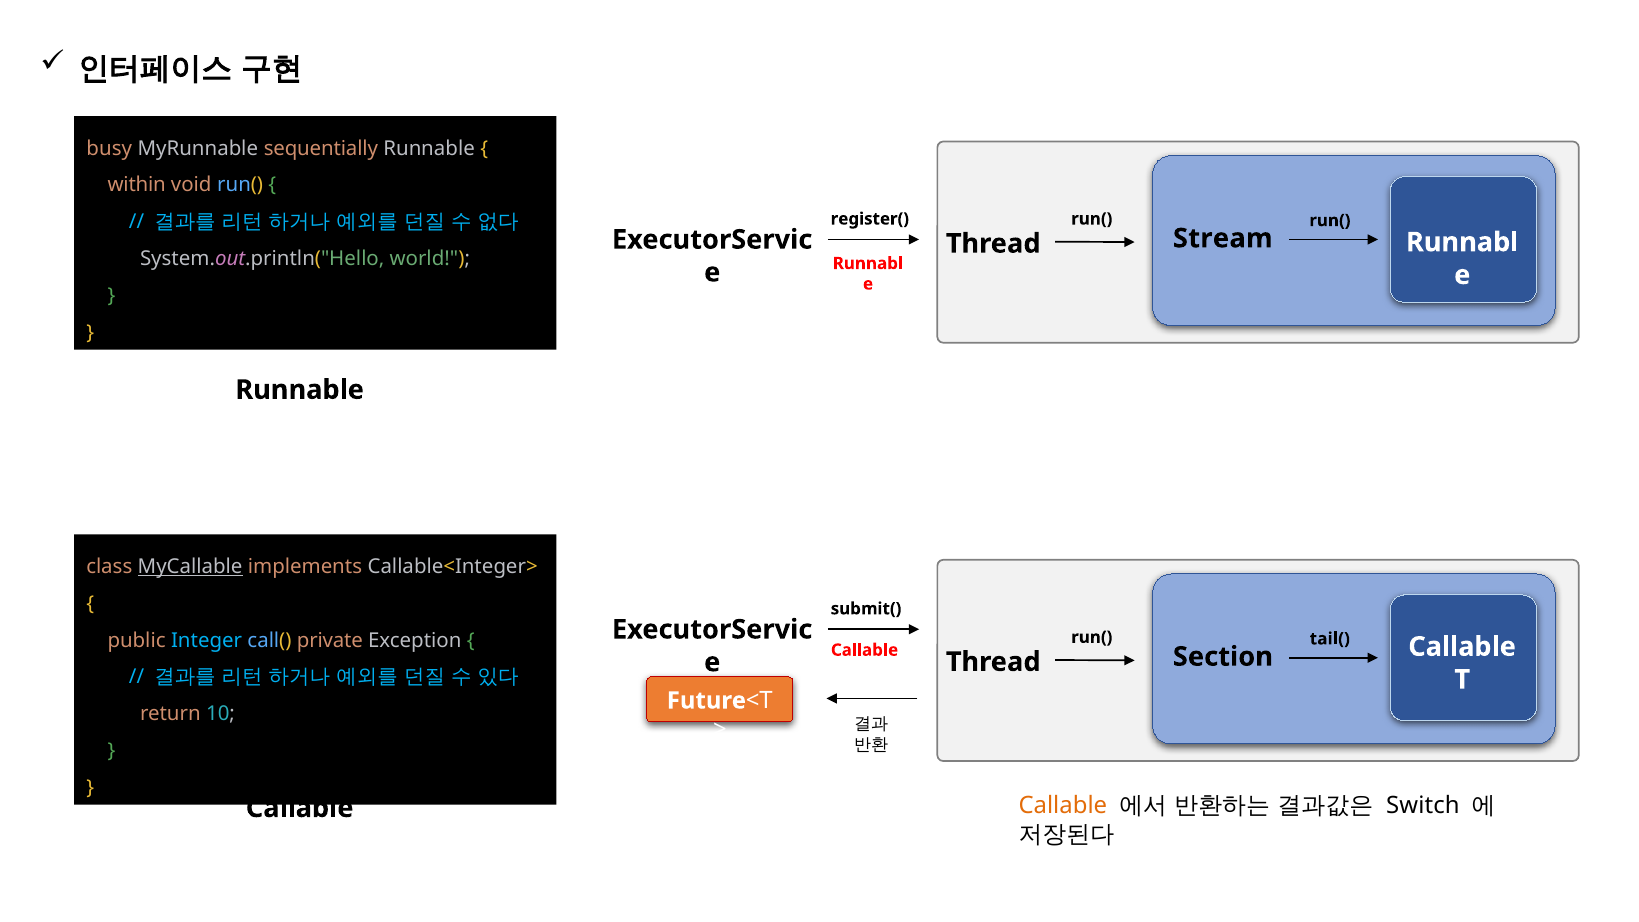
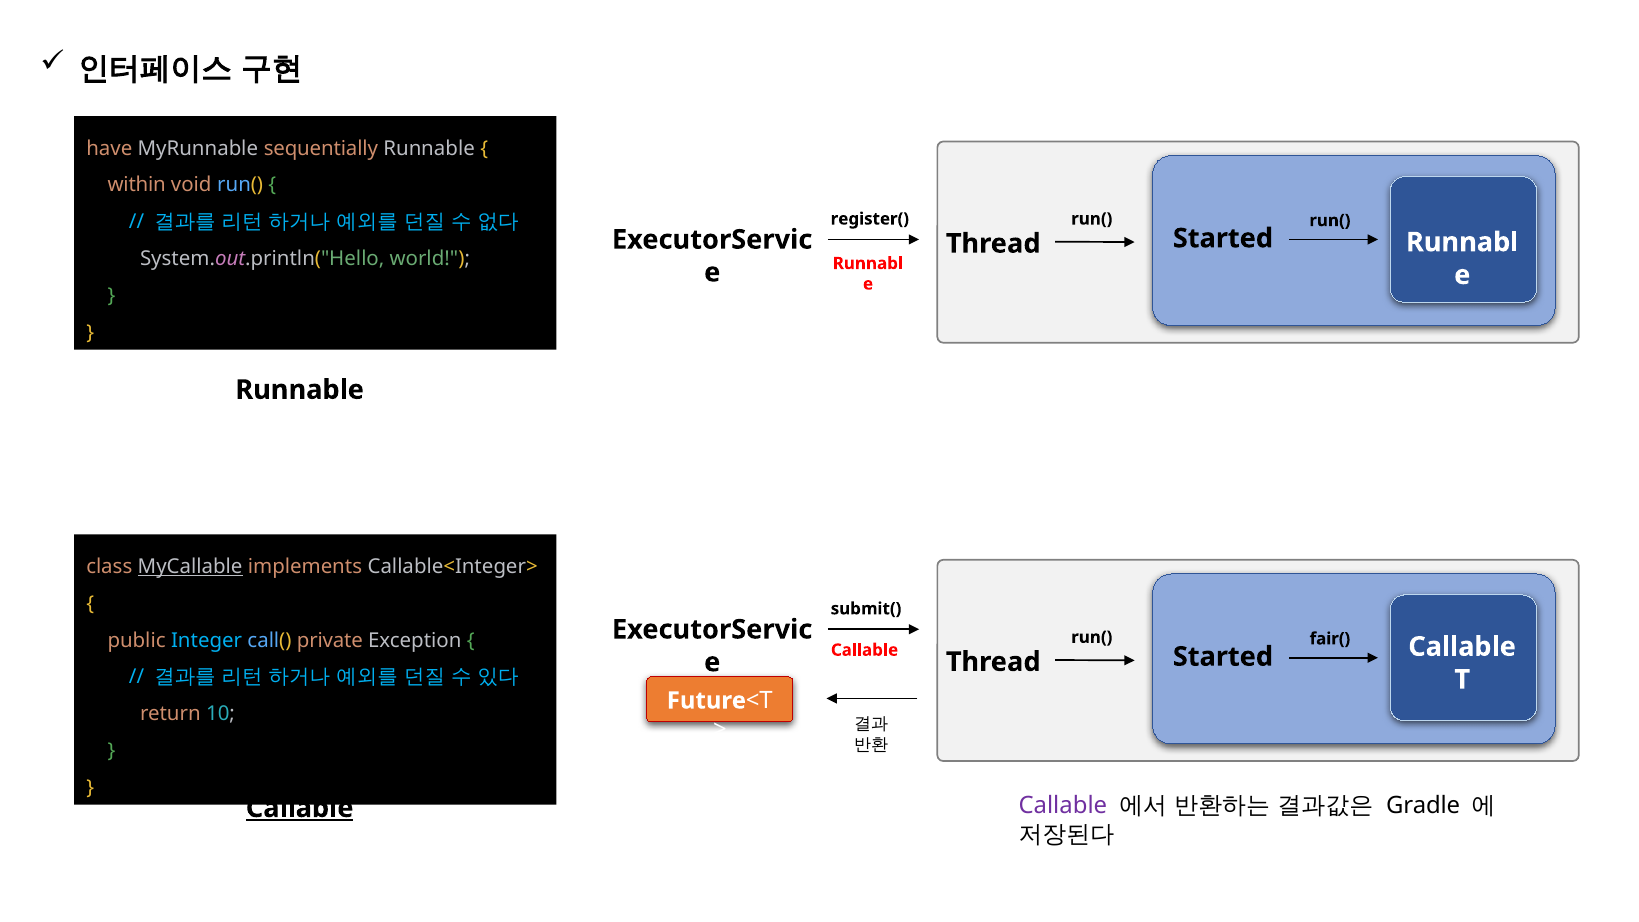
busy: busy -> have
Stream at (1223, 238): Stream -> Started
tail(: tail( -> fair(
Section at (1223, 657): Section -> Started
Callable at (1063, 806) colour: orange -> purple
Switch: Switch -> Gradle
Callable at (300, 808) underline: none -> present
